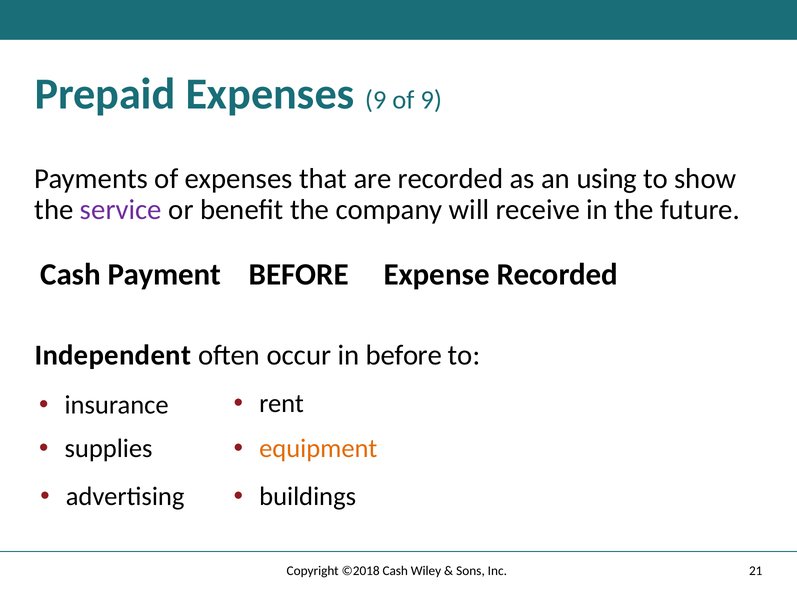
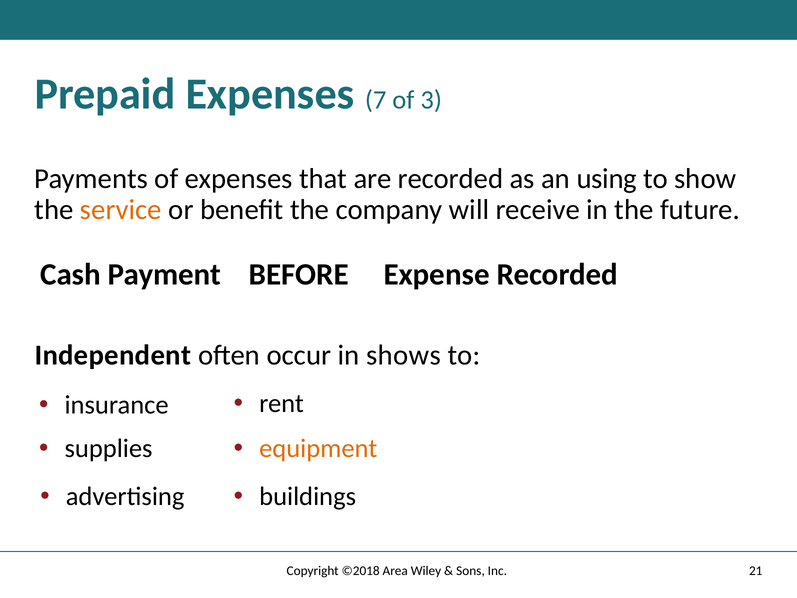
Expenses 9: 9 -> 7
of 9: 9 -> 3
service colour: purple -> orange
in before: before -> shows
©2018 Cash: Cash -> Area
